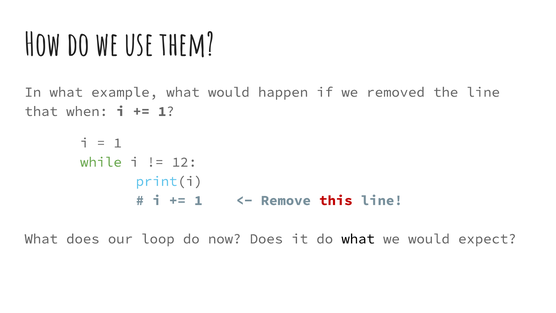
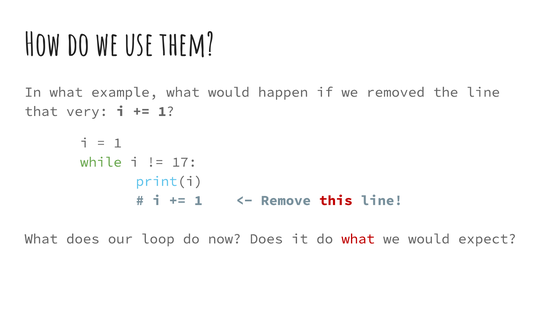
when: when -> very
12: 12 -> 17
what at (358, 239) colour: black -> red
